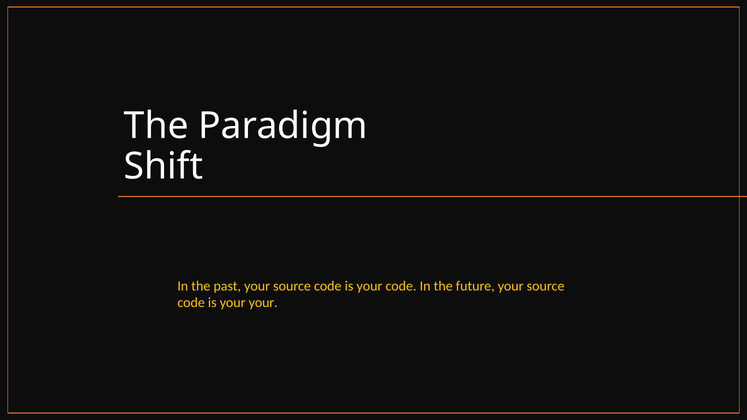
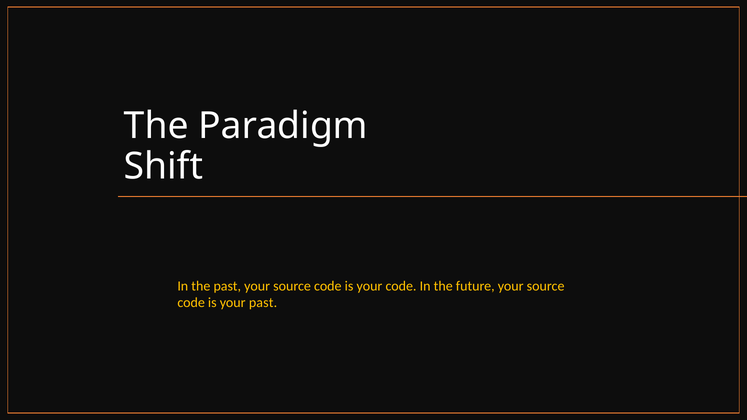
your your: your -> past
